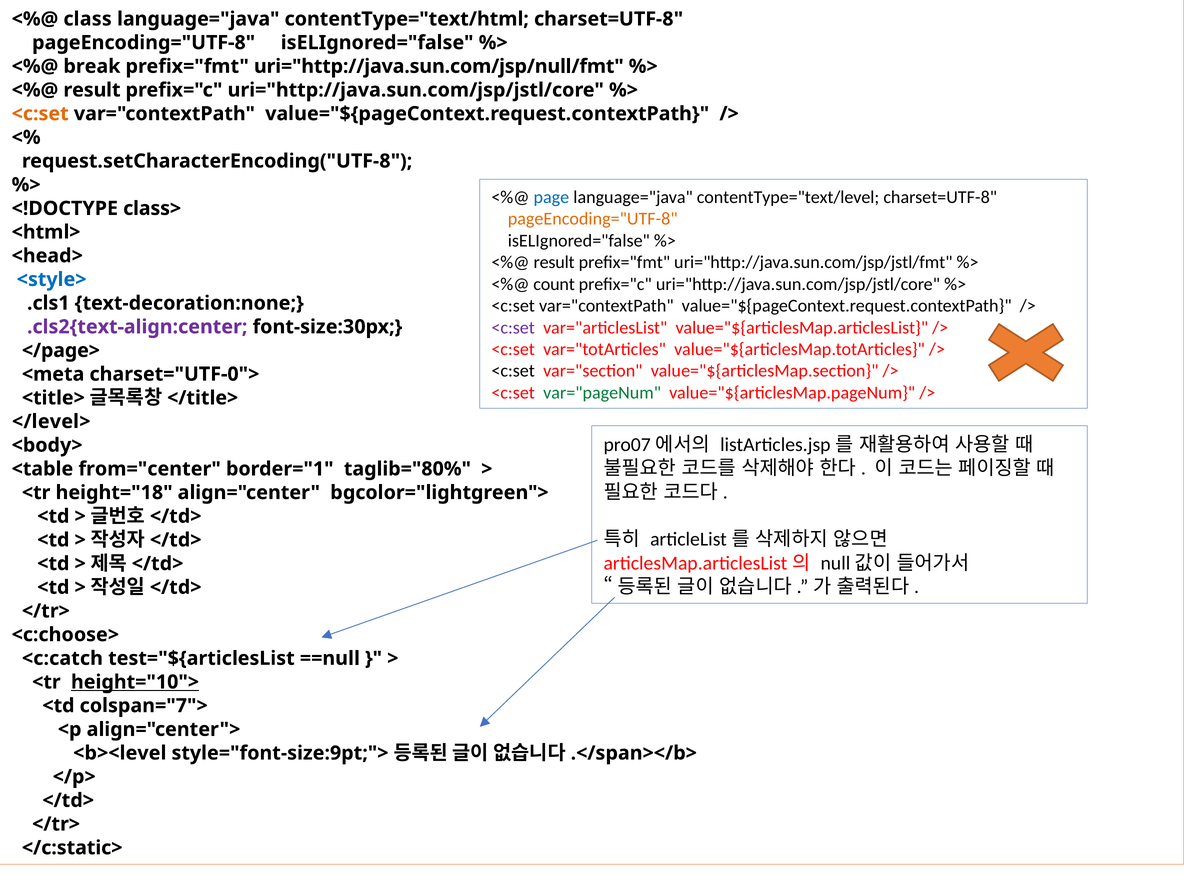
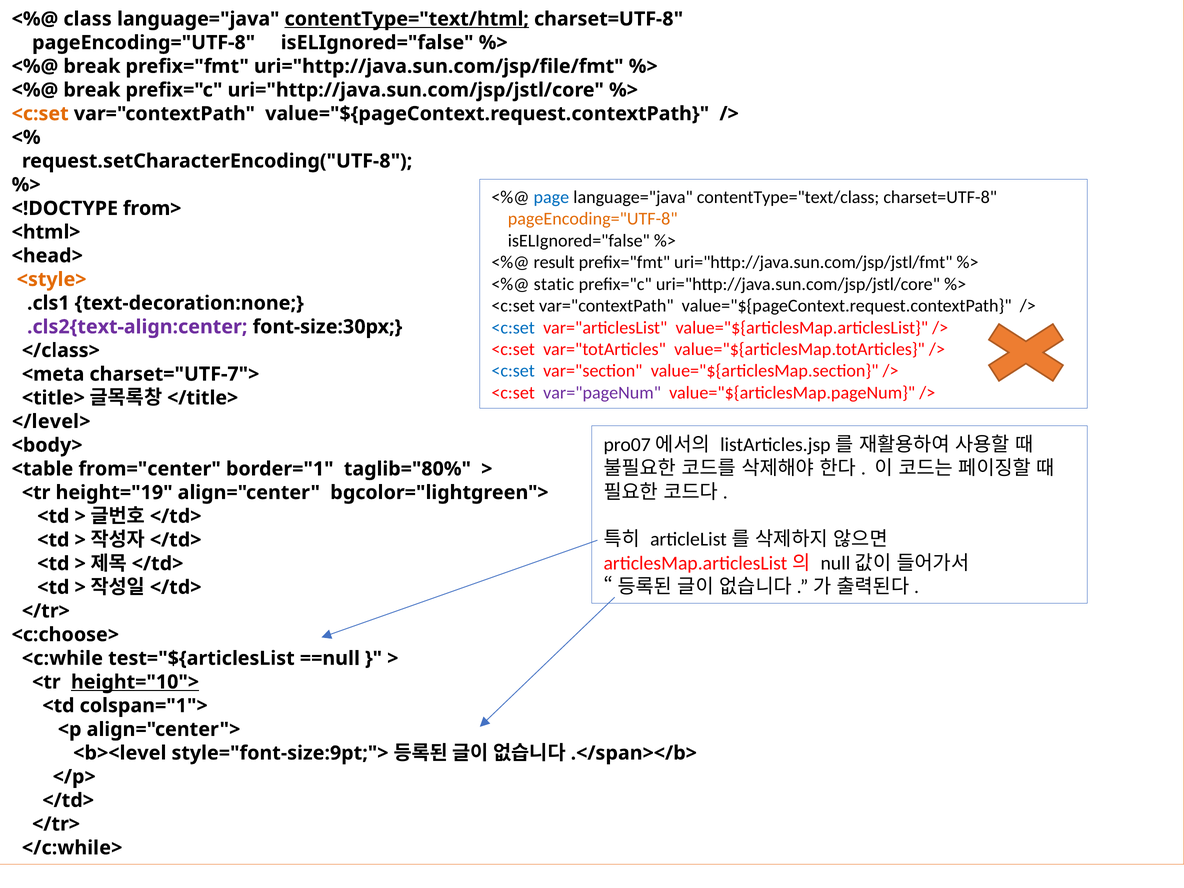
contentType="text/html underline: none -> present
uri="http://java.sun.com/jsp/null/fmt: uri="http://java.sun.com/jsp/null/fmt -> uri="http://java.sun.com/jsp/file/fmt
result at (92, 90): result -> break
contentType="text/level: contentType="text/level -> contentType="text/class
class>: class> -> from>
<style> colour: blue -> orange
count: count -> static
<c:set at (513, 328) colour: purple -> blue
</page>: </page> -> </class>
<c:set at (513, 371) colour: black -> blue
charset="UTF-0">: charset="UTF-0"> -> charset="UTF-7">
var="pageNum colour: green -> purple
height="18: height="18 -> height="19
<c:catch: <c:catch -> <c:while
colspan="7">: colspan="7"> -> colspan="1">
</c:static>: </c:static> -> </c:while>
